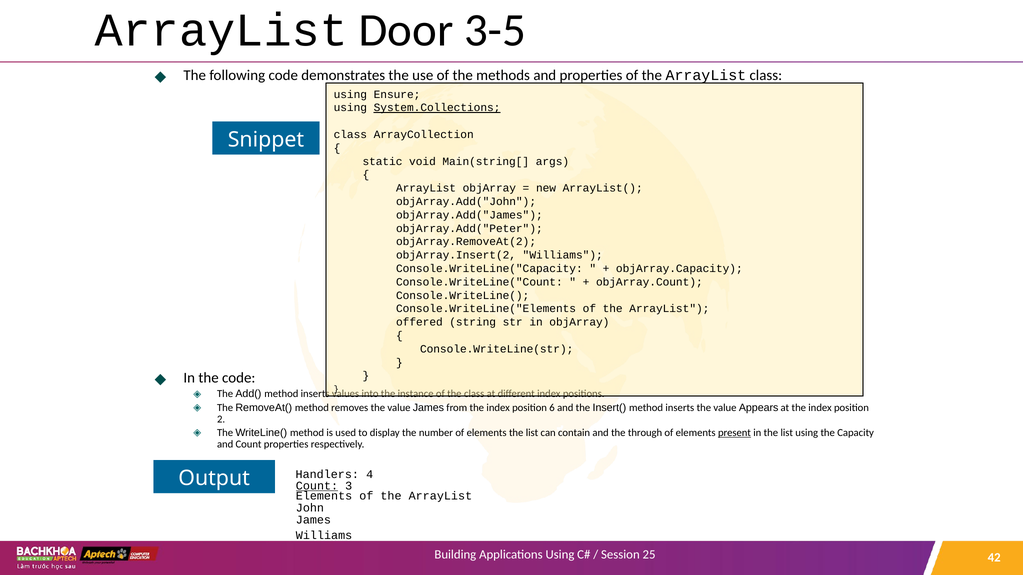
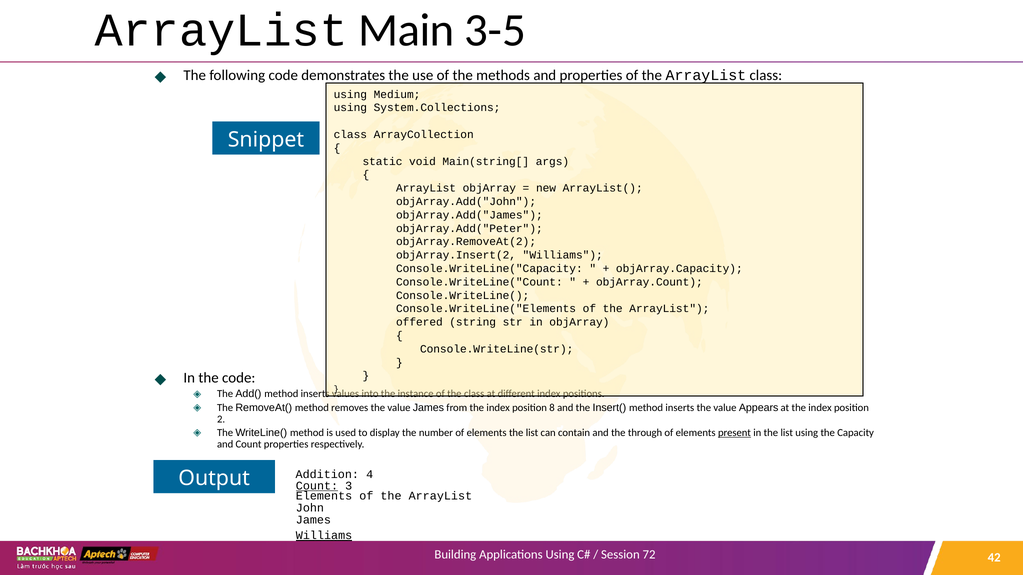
Door: Door -> Main
Ensure: Ensure -> Medium
System.Collections underline: present -> none
6: 6 -> 8
Handlers: Handlers -> Addition
Williams at (324, 536) underline: none -> present
25: 25 -> 72
